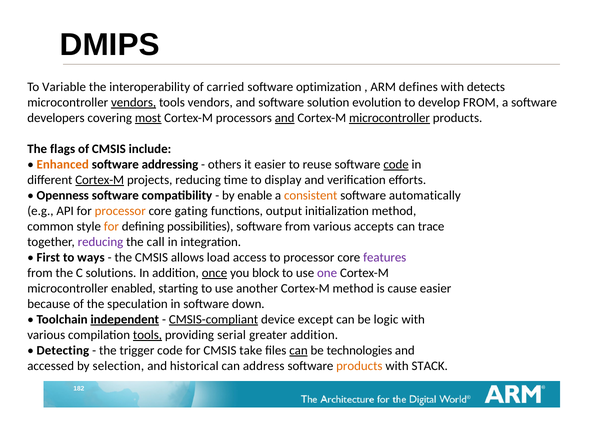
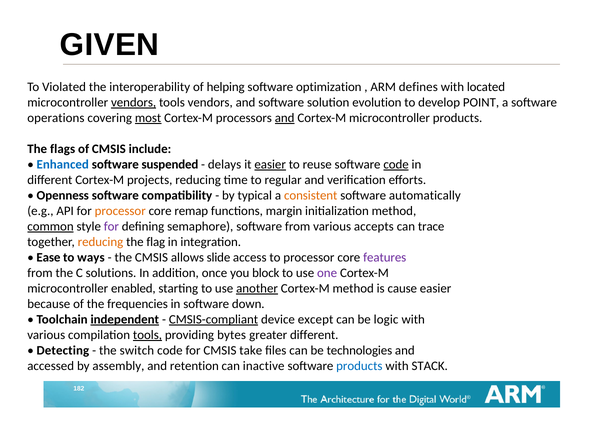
DMIPS: DMIPS -> GIVEN
Variable: Variable -> Violated
carried: carried -> helping
detects: detects -> located
develop FROM: FROM -> POINT
developers: developers -> operations
microcontroller at (390, 118) underline: present -> none
Enhanced colour: orange -> blue
addressing: addressing -> suspended
others: others -> delays
easier at (270, 164) underline: none -> present
Cortex-M at (100, 180) underline: present -> none
display: display -> regular
enable: enable -> typical
gating: gating -> remap
output: output -> margin
common underline: none -> present
for at (111, 226) colour: orange -> purple
possibilities: possibilities -> semaphore
reducing at (100, 242) colour: purple -> orange
call: call -> flag
First: First -> Ease
load: load -> slide
once underline: present -> none
another underline: none -> present
speculation: speculation -> frequencies
serial: serial -> bytes
greater addition: addition -> different
trigger: trigger -> switch
can at (298, 350) underline: present -> none
selection: selection -> assembly
historical: historical -> retention
address: address -> inactive
products at (359, 366) colour: orange -> blue
